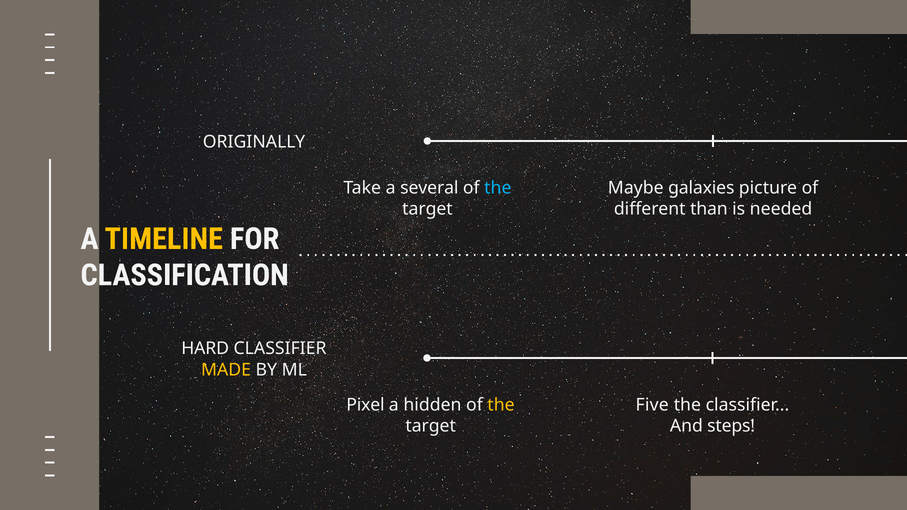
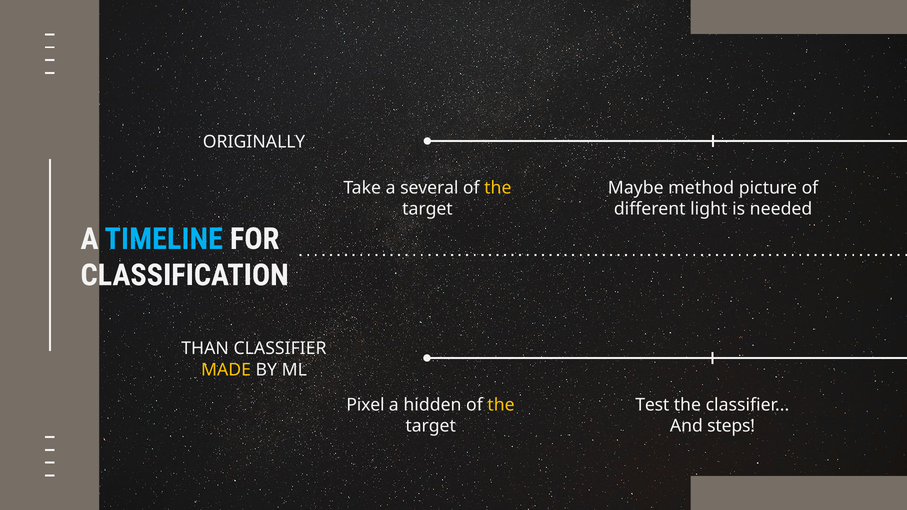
the at (498, 188) colour: light blue -> yellow
galaxies: galaxies -> method
than: than -> light
TIMELINE colour: yellow -> light blue
HARD: HARD -> THAN
Five: Five -> Test
